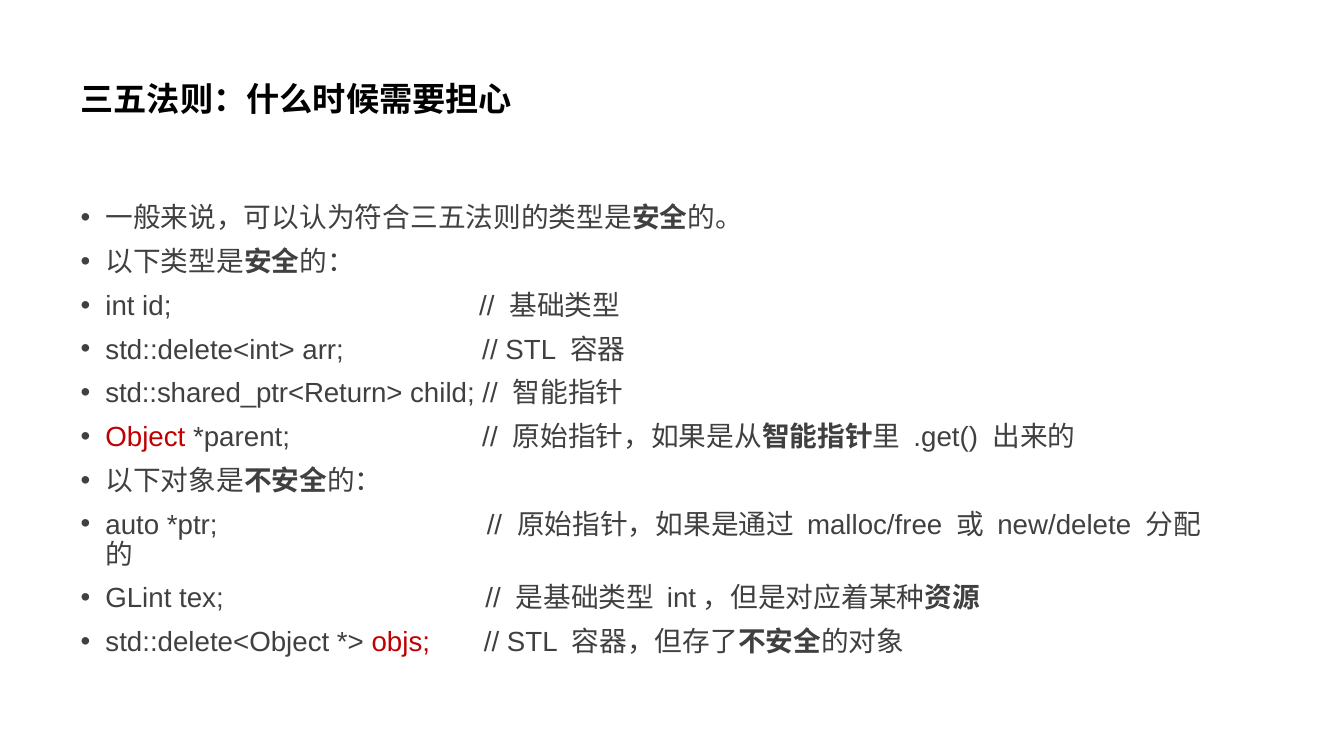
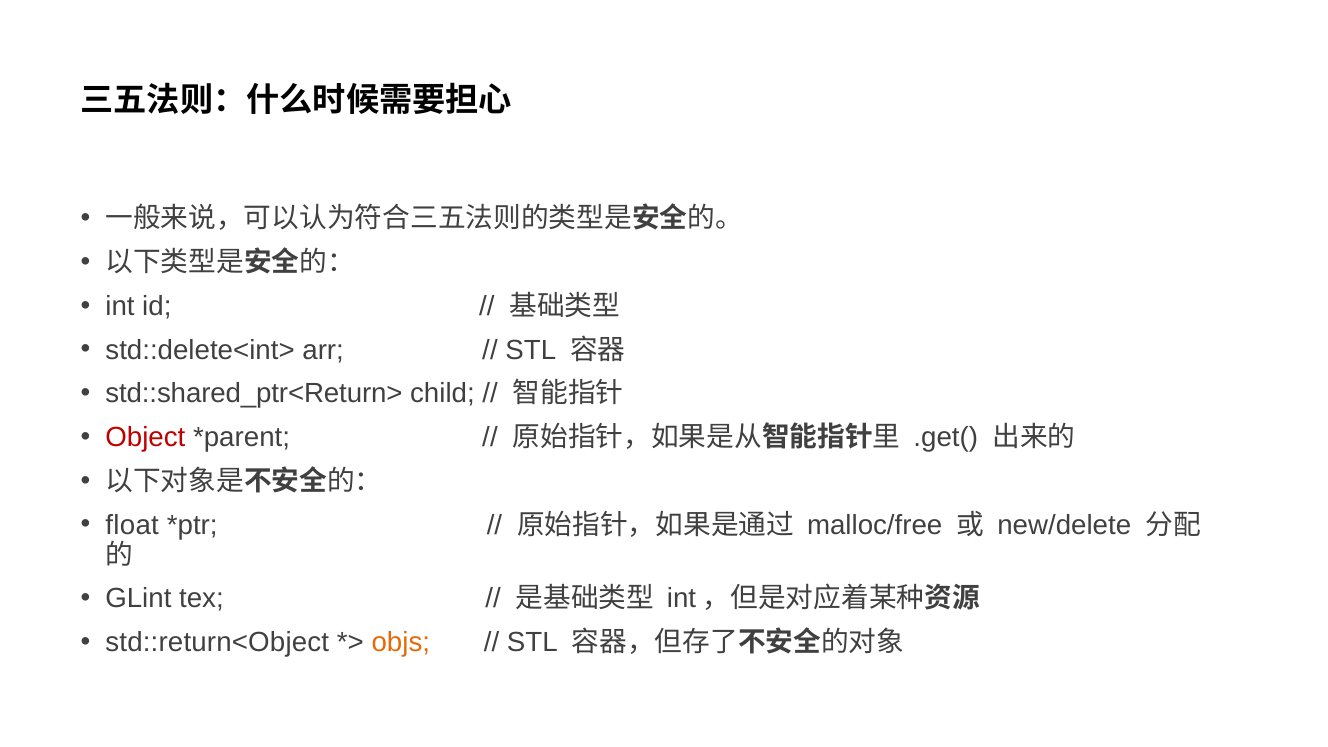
auto: auto -> float
std::delete<Object: std::delete<Object -> std::return<Object
objs colour: red -> orange
